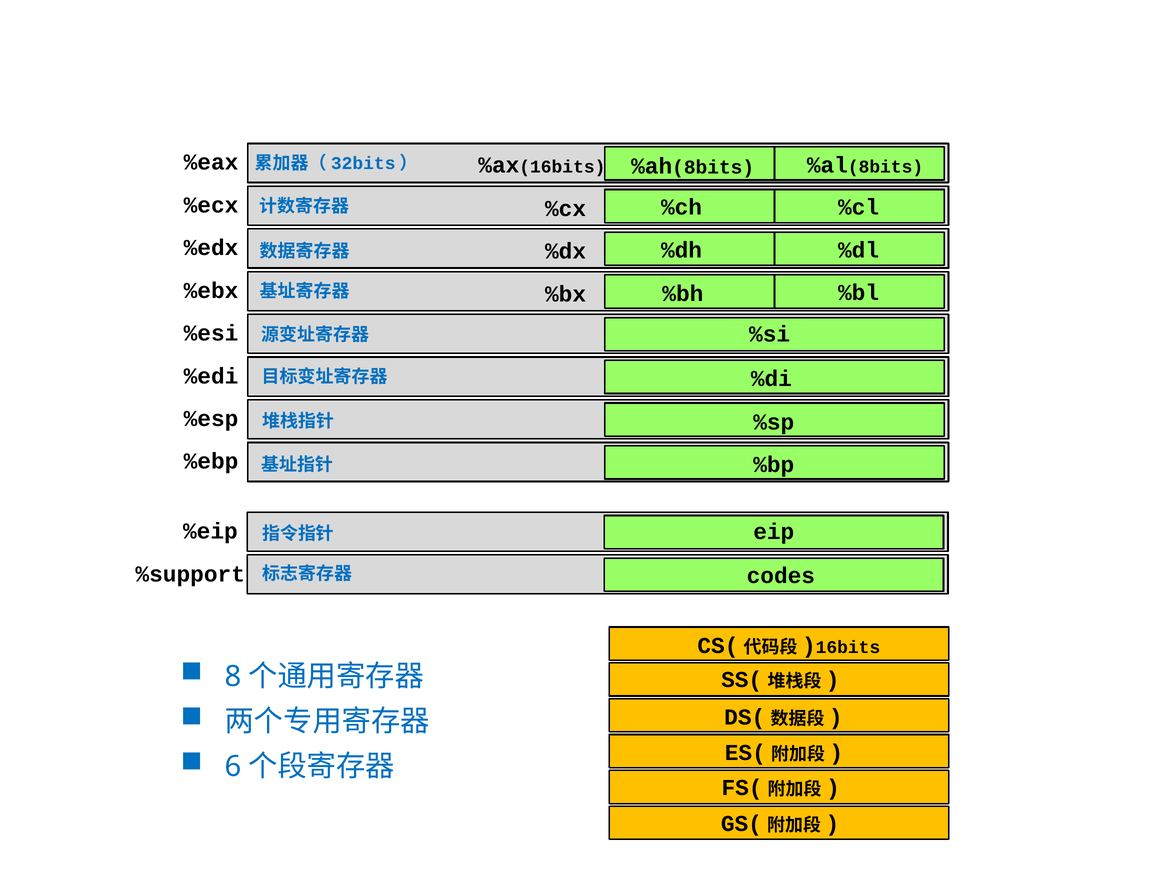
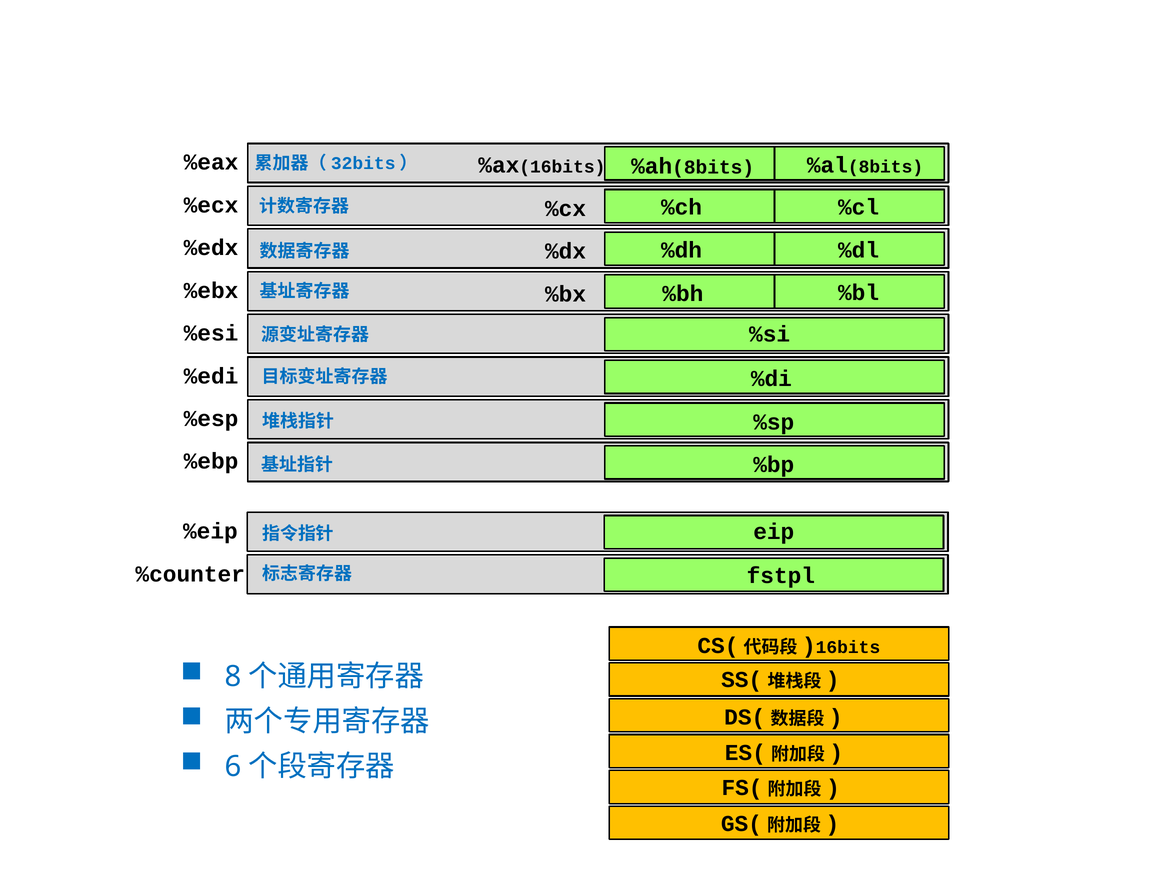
%support: %support -> %counter
codes: codes -> fstpl
